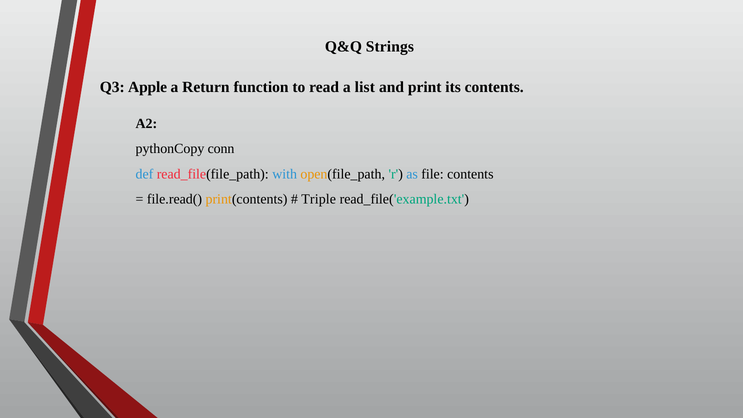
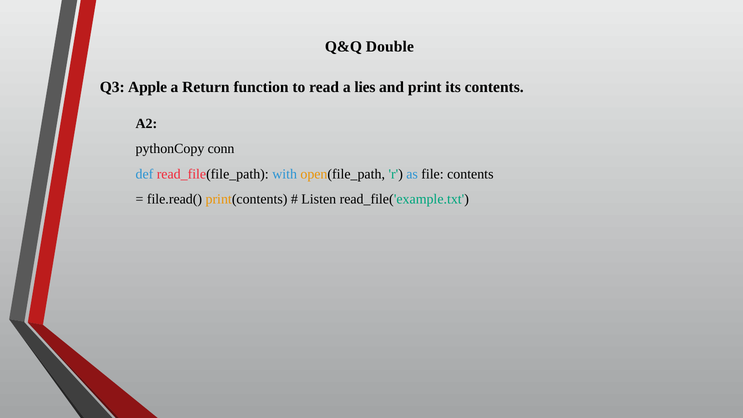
Strings: Strings -> Double
list: list -> lies
Triple: Triple -> Listen
